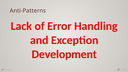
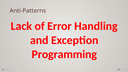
Development: Development -> Programming
